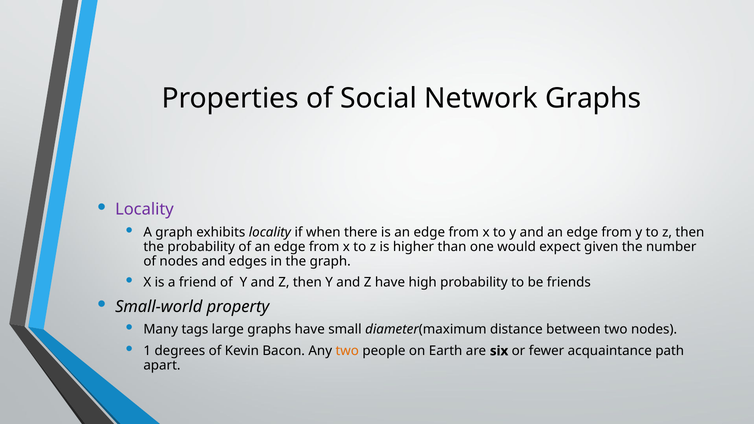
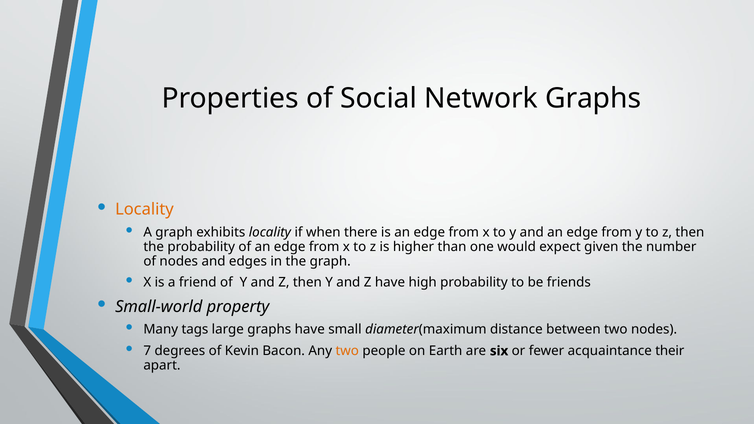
Locality at (144, 210) colour: purple -> orange
1: 1 -> 7
path: path -> their
